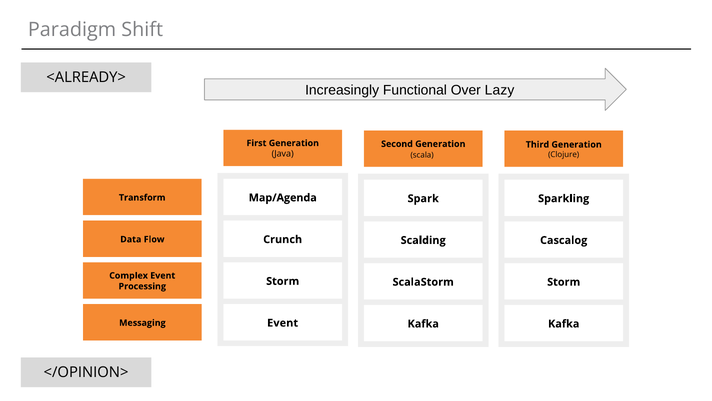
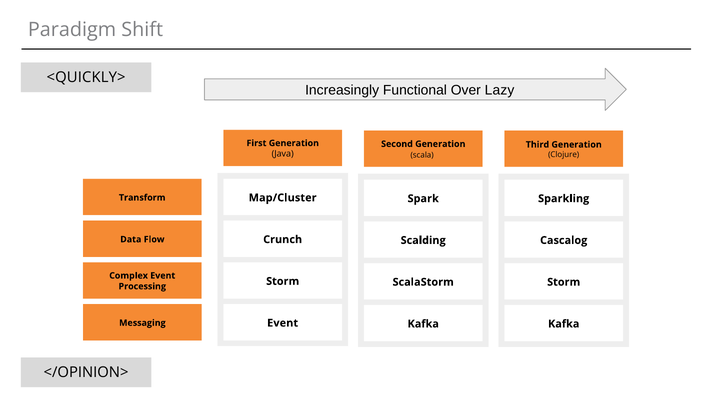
<ALREADY>: <ALREADY> -> <QUICKLY>
Map/Agenda: Map/Agenda -> Map/Cluster
